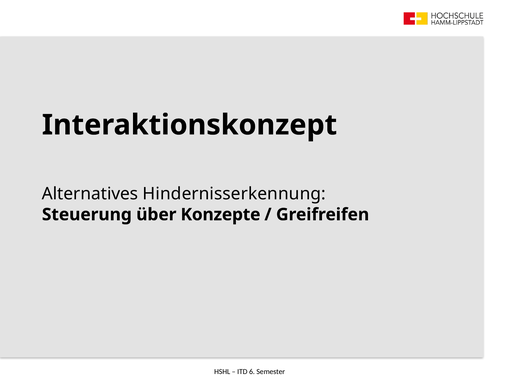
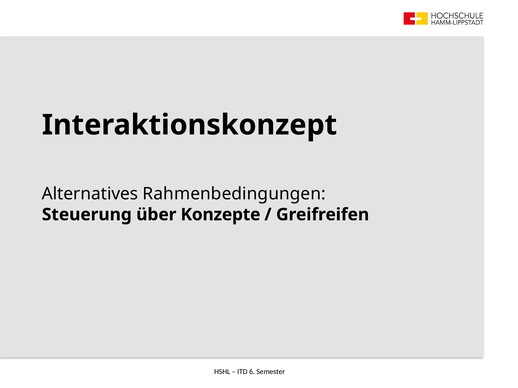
Hindernisserkennung: Hindernisserkennung -> Rahmenbedingungen
